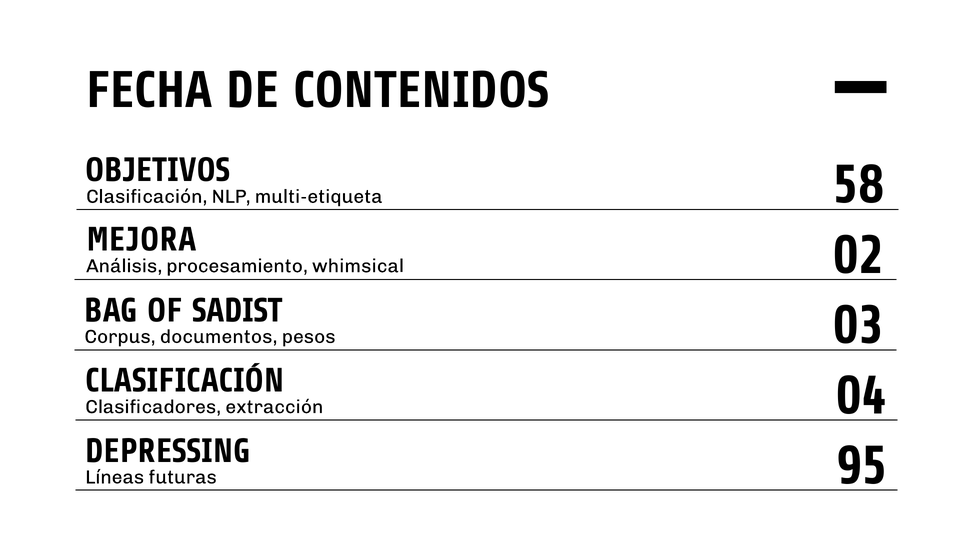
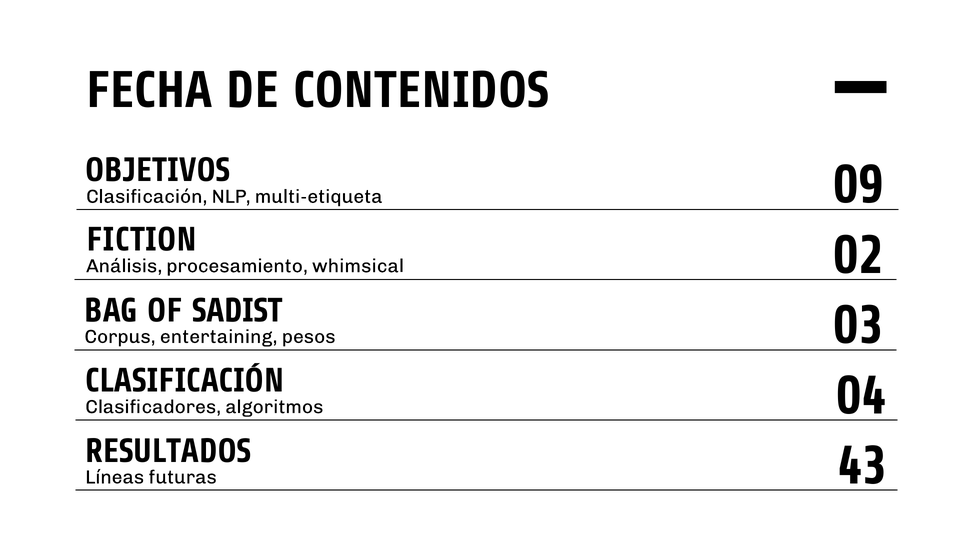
58: 58 -> 09
MEJORA: MEJORA -> FICTION
documentos: documentos -> entertaining
extracción: extracción -> algoritmos
DEPRESSING: DEPRESSING -> RESULTADOS
95: 95 -> 43
